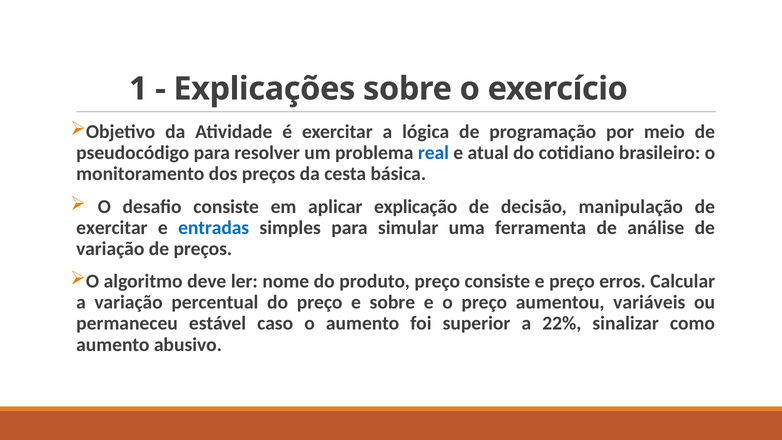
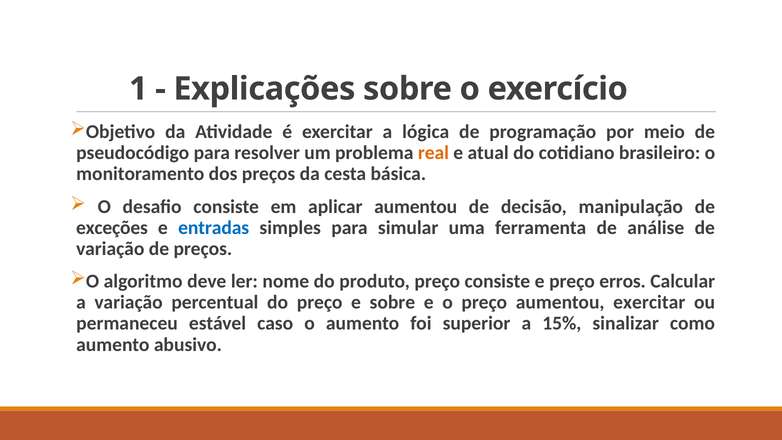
real colour: blue -> orange
aplicar explicação: explicação -> aumentou
exercitar at (112, 228): exercitar -> exceções
aumentou variáveis: variáveis -> exercitar
22%: 22% -> 15%
